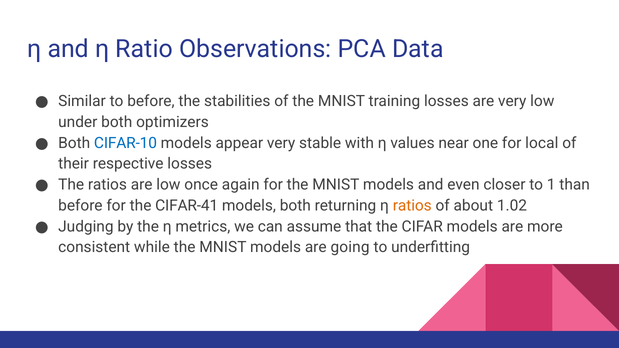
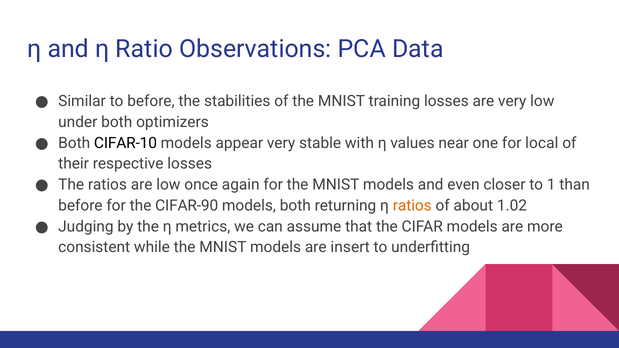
CIFAR-10 colour: blue -> black
CIFAR-41: CIFAR-41 -> CIFAR-90
going: going -> insert
